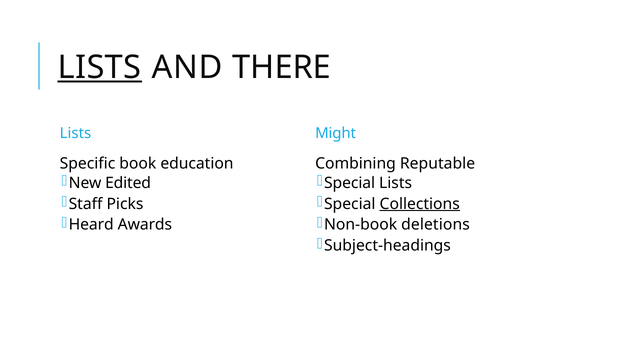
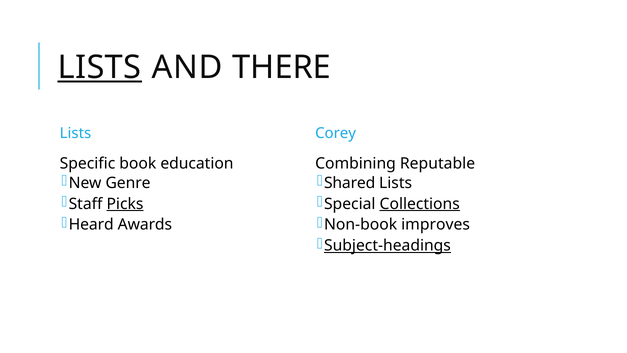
Might: Might -> Corey
Edited: Edited -> Genre
Special at (350, 183): Special -> Shared
Picks underline: none -> present
deletions: deletions -> improves
Subject-headings underline: none -> present
